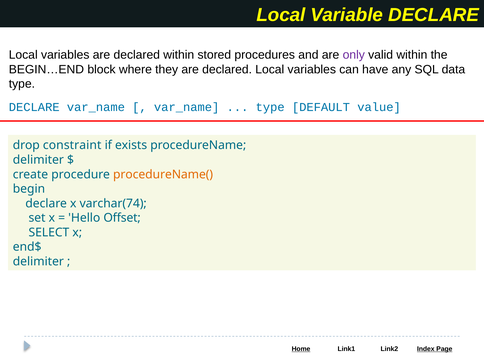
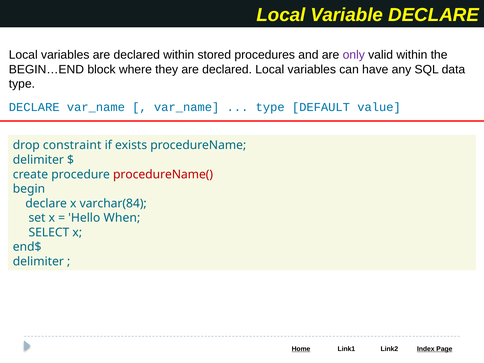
procedureName( colour: orange -> red
varchar(74: varchar(74 -> varchar(84
Offset: Offset -> When
